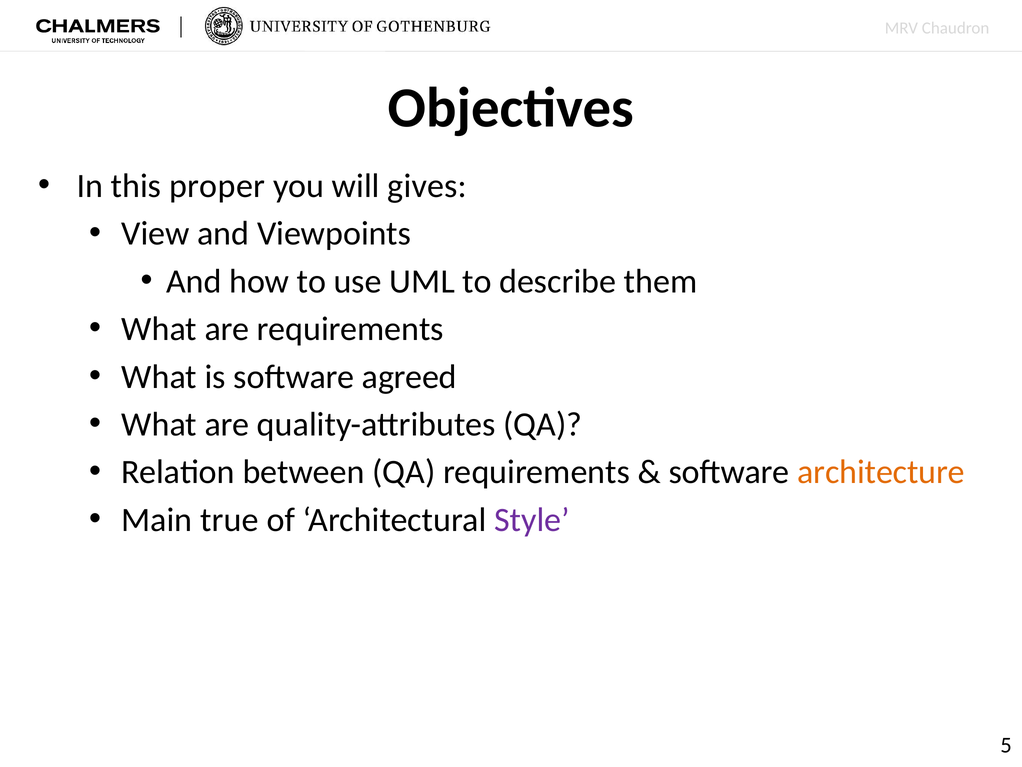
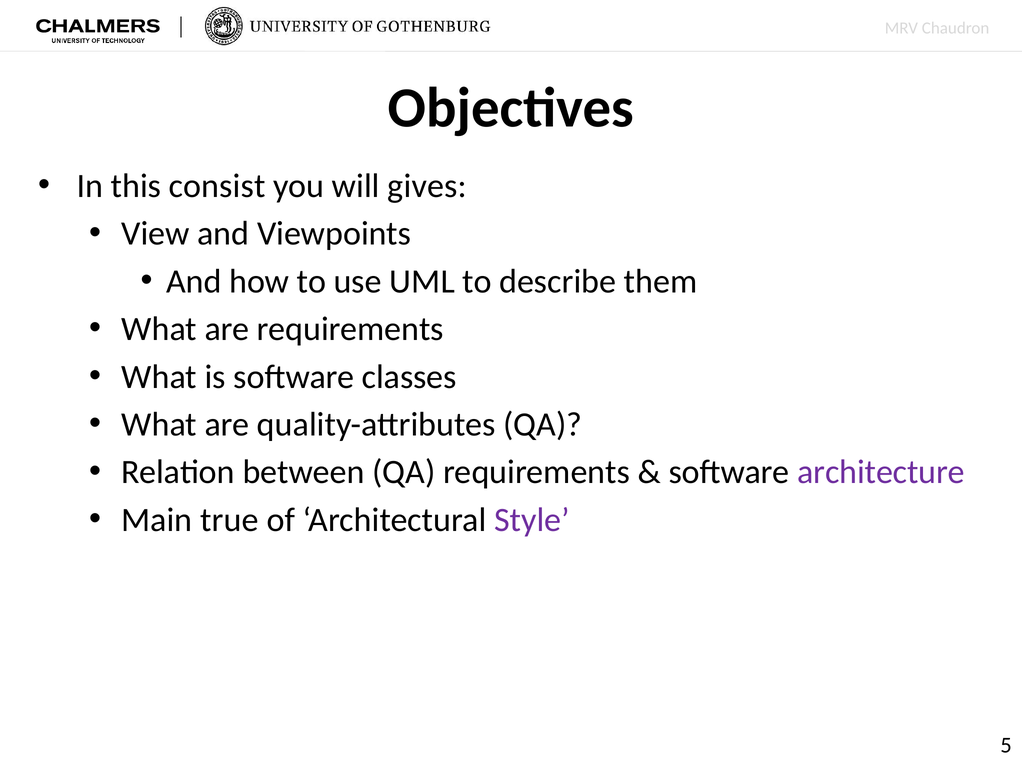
proper: proper -> consist
agreed: agreed -> classes
architecture colour: orange -> purple
